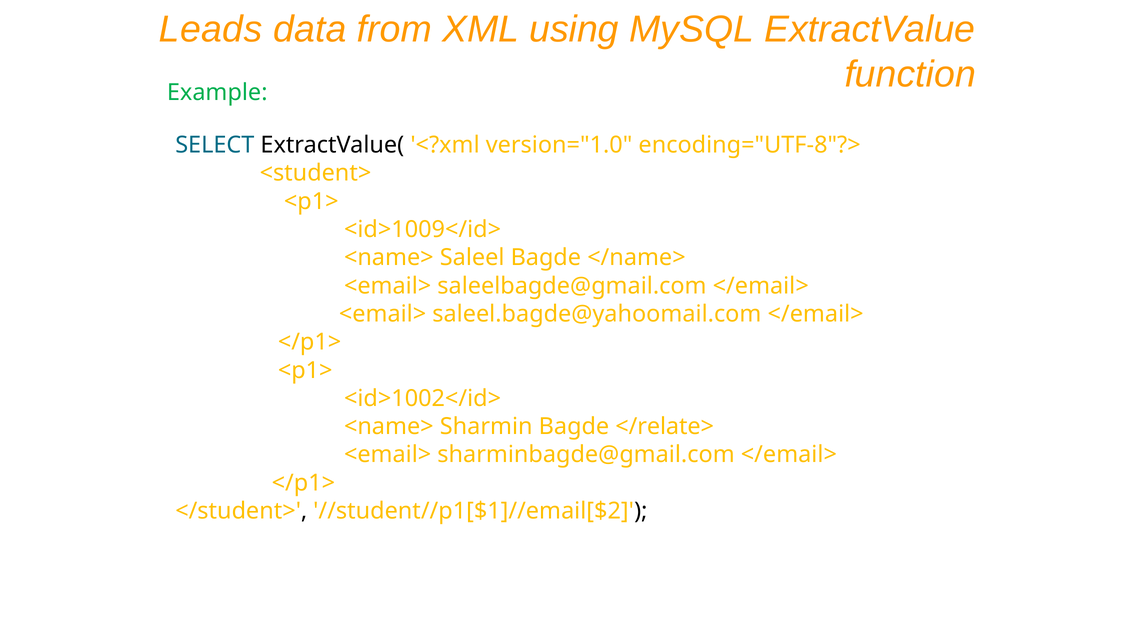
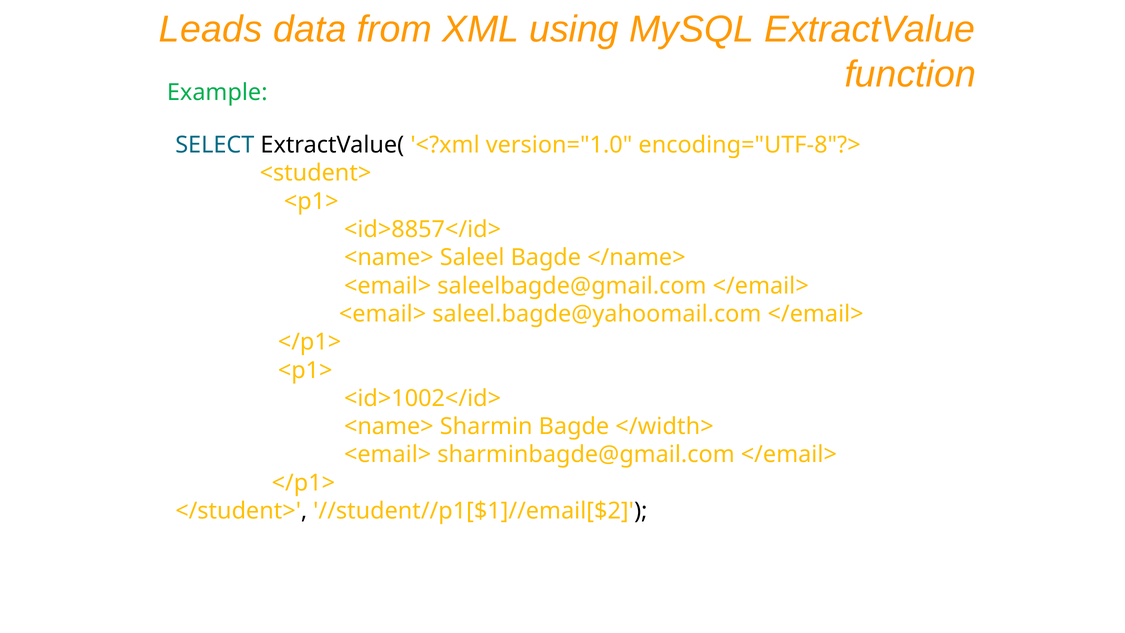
<id>1009</id>: <id>1009</id> -> <id>8857</id>
</relate>: </relate> -> </width>
